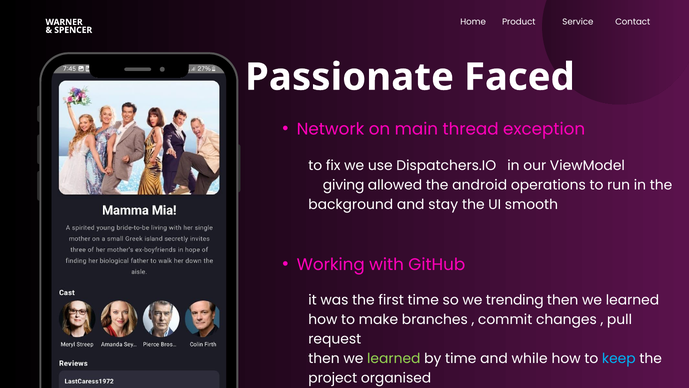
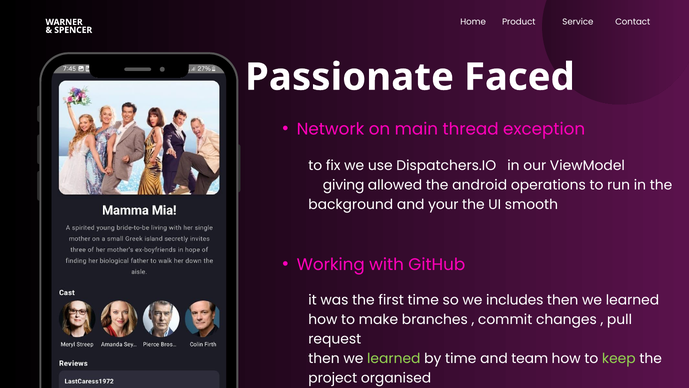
stay: stay -> your
trending: trending -> includes
while: while -> team
keep colour: light blue -> light green
